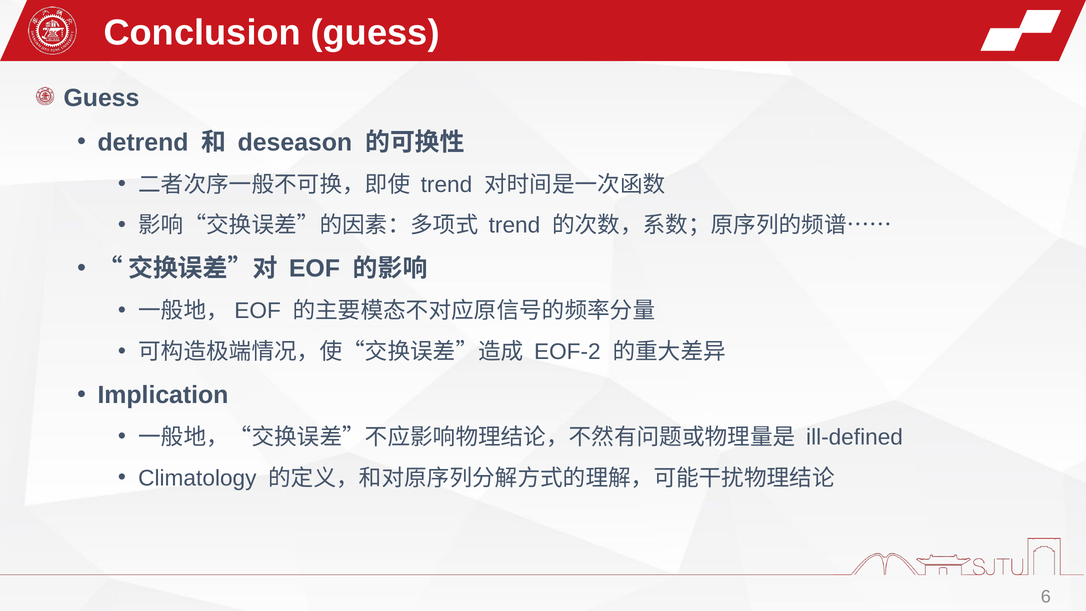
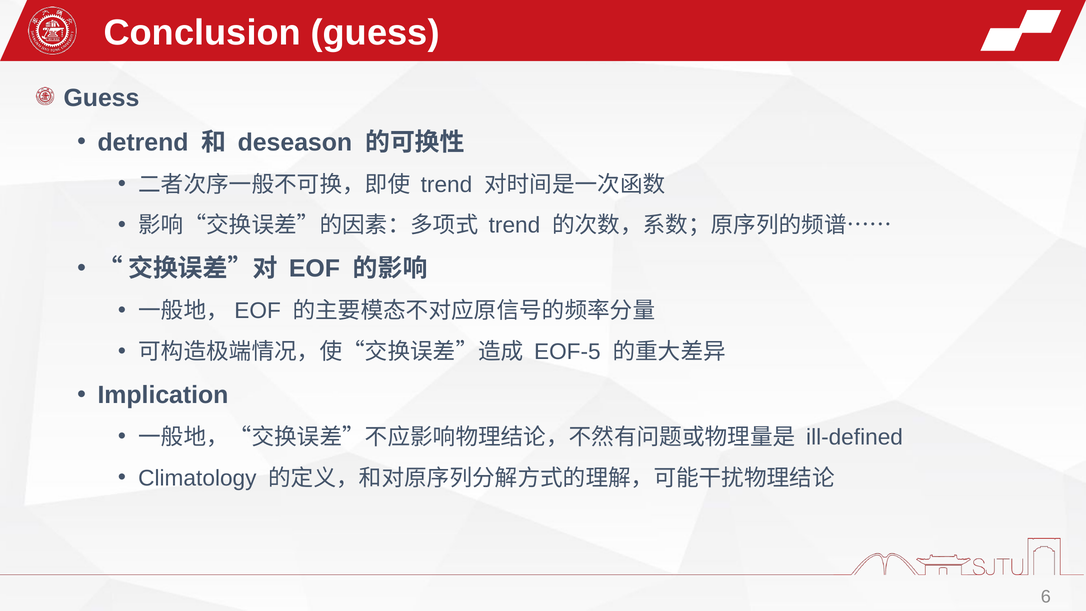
EOF-2: EOF-2 -> EOF-5
